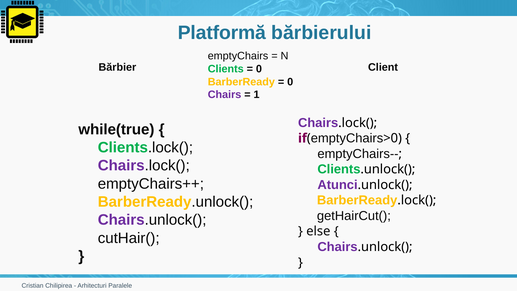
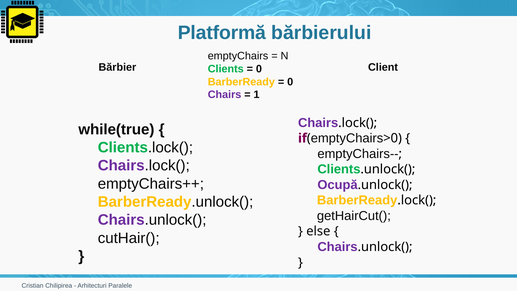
Atunci: Atunci -> Ocupă
